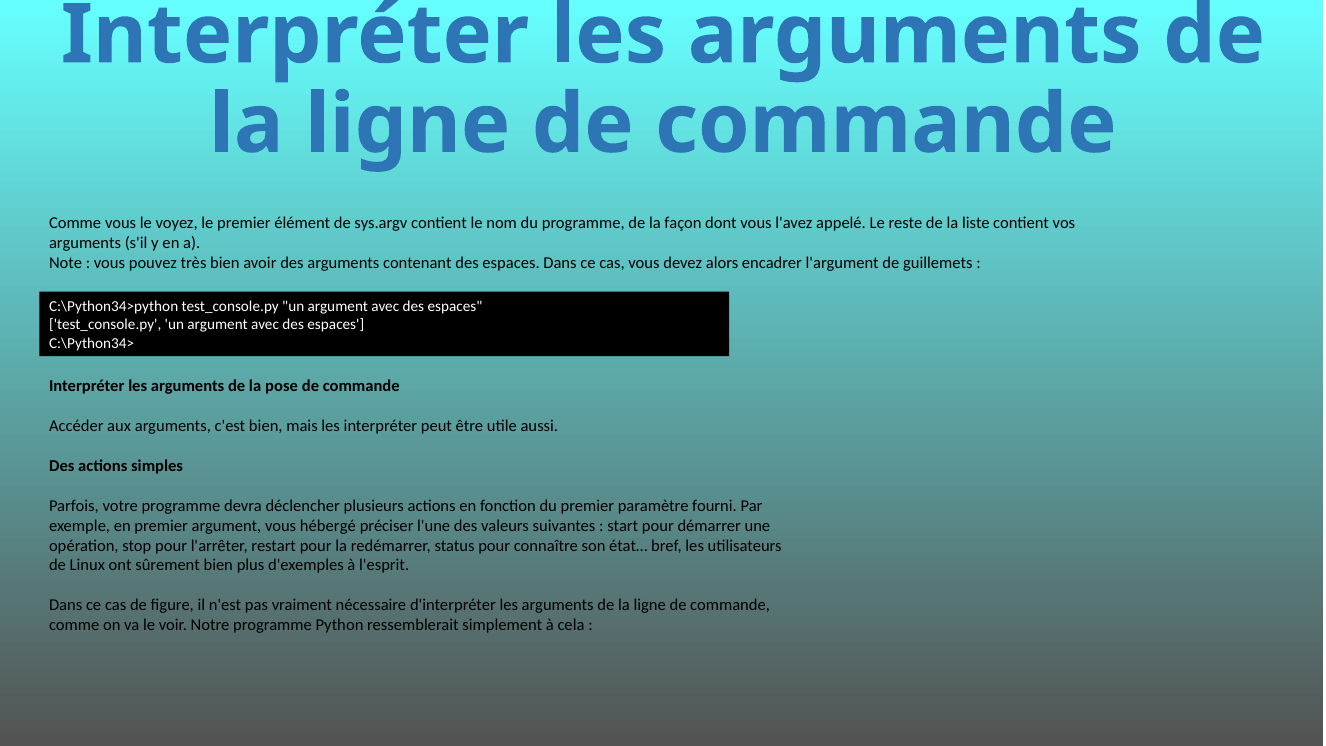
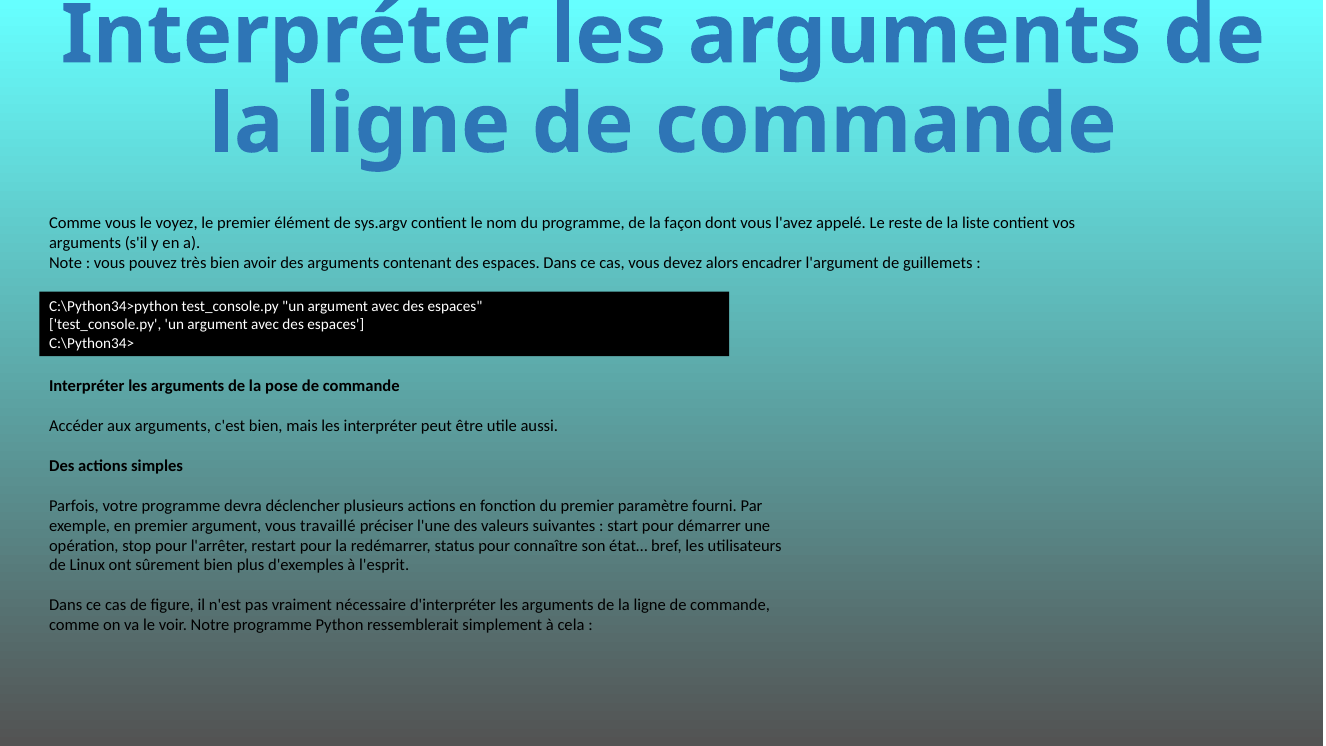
hébergé: hébergé -> travaillé
